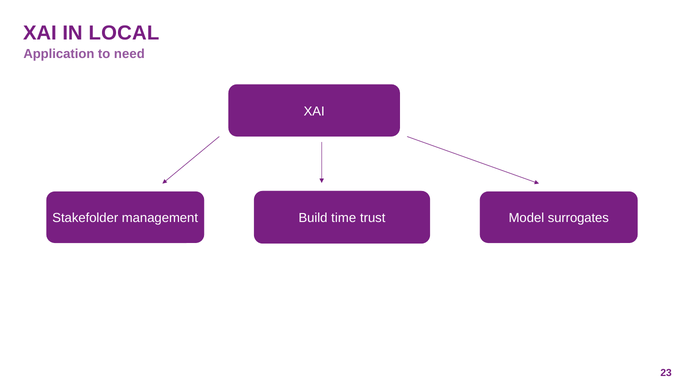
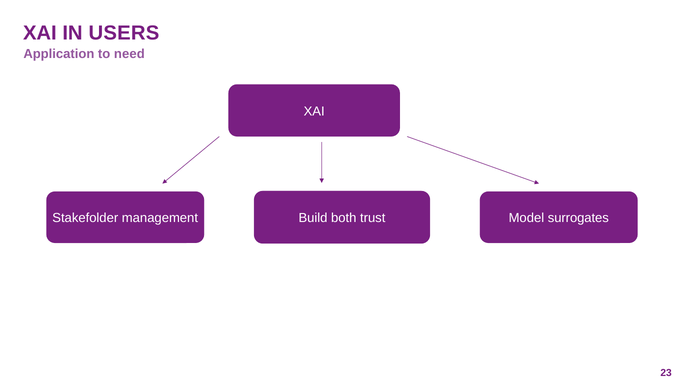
LOCAL: LOCAL -> USERS
time: time -> both
